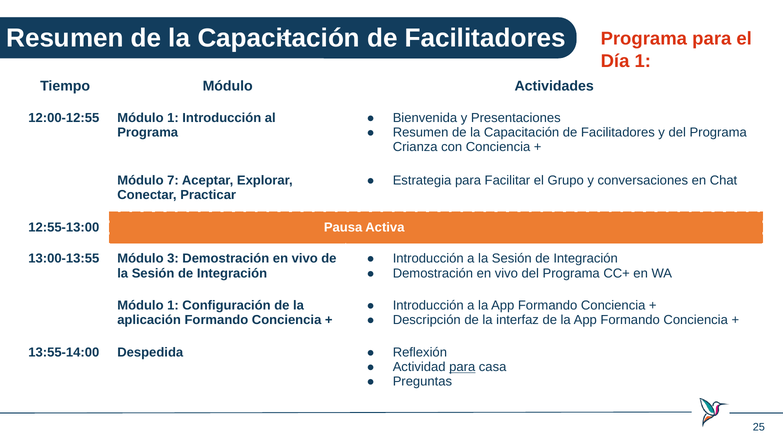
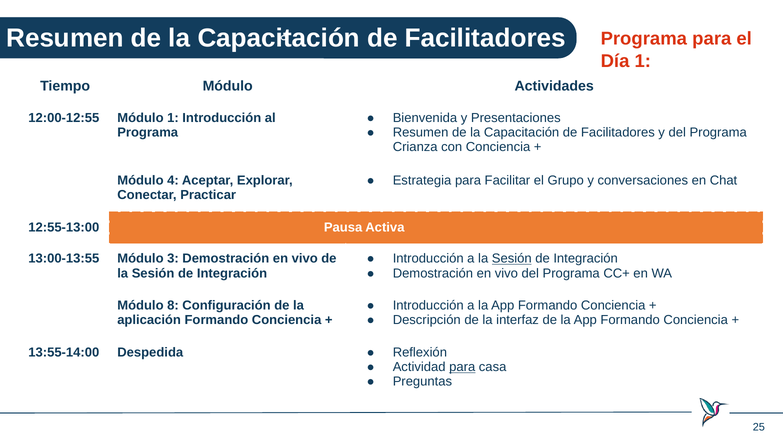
7: 7 -> 4
Sesión at (512, 259) underline: none -> present
1 at (173, 306): 1 -> 8
